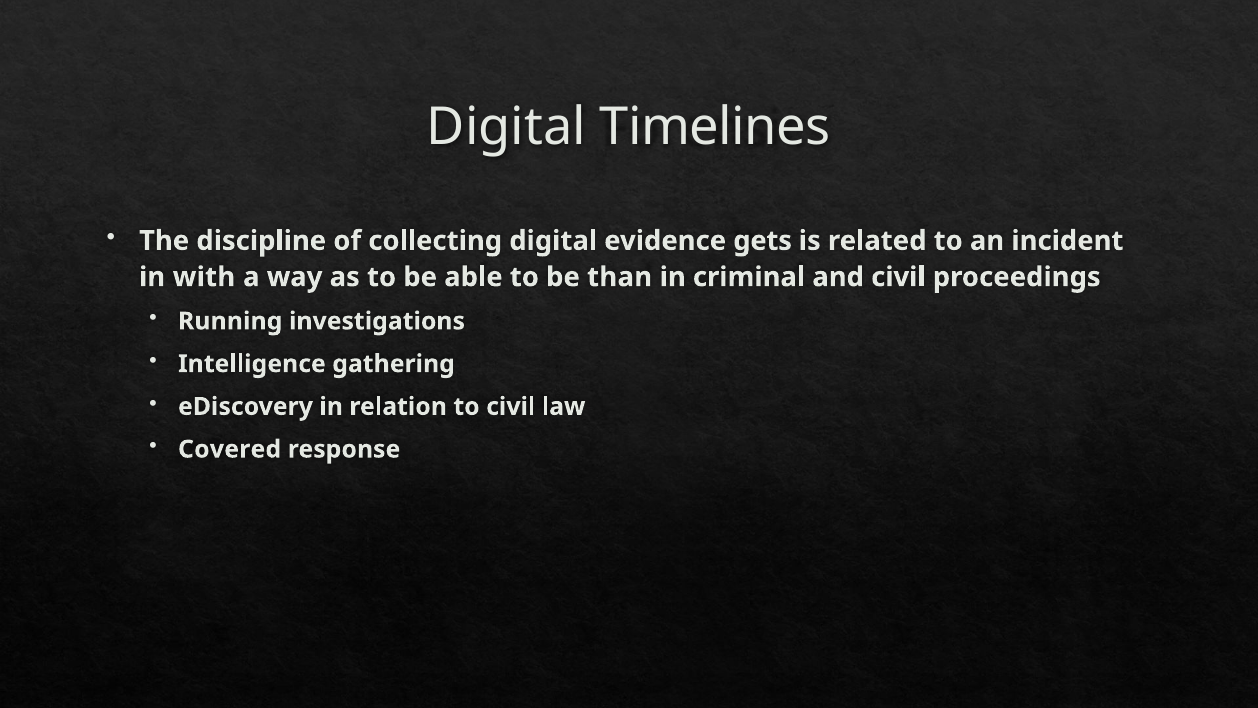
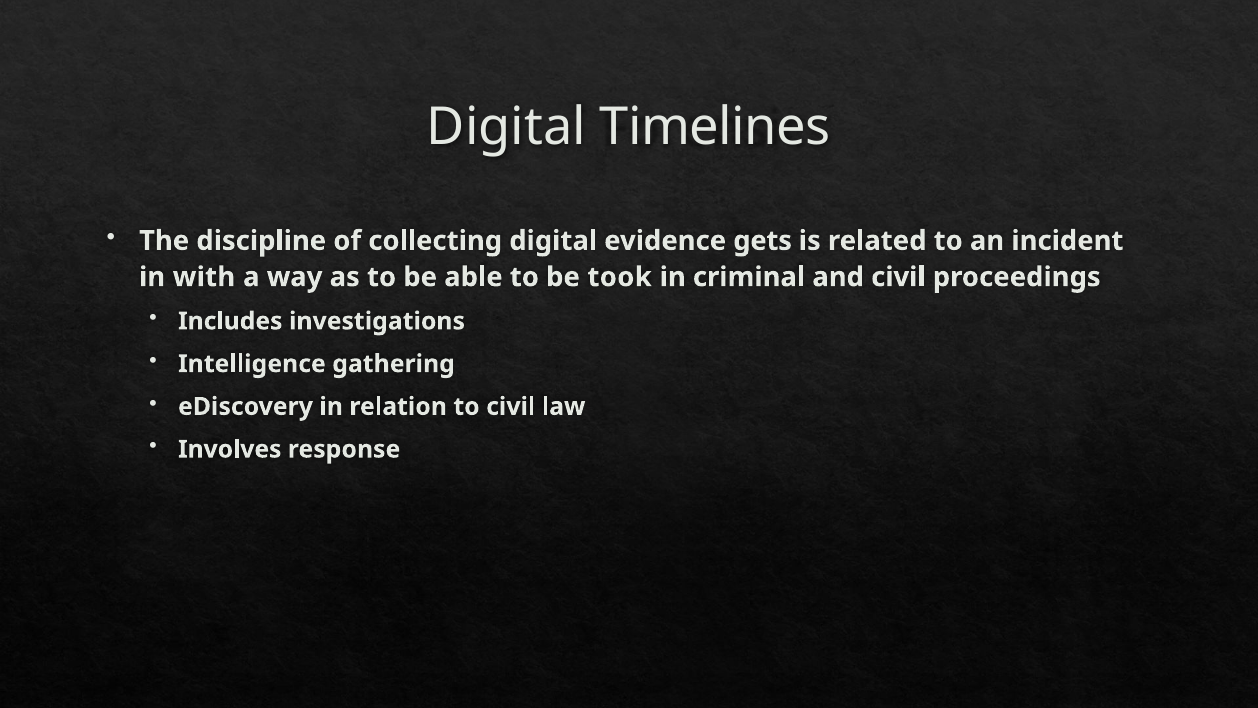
than: than -> took
Running: Running -> Includes
Covered: Covered -> Involves
